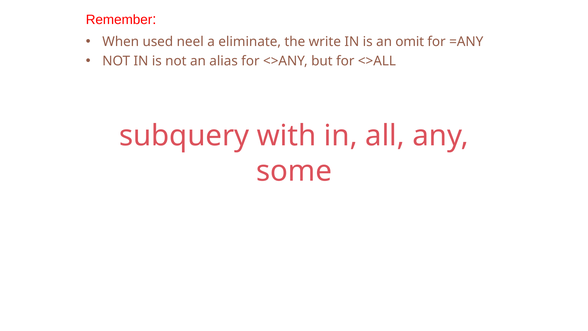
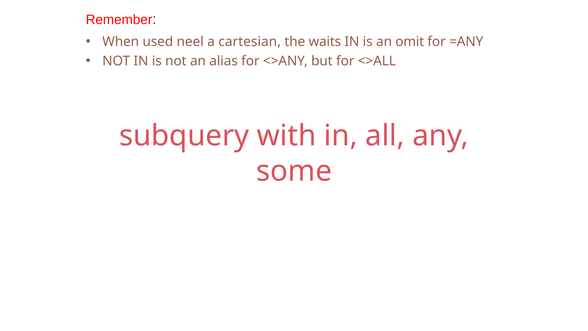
eliminate: eliminate -> cartesian
write: write -> waits
